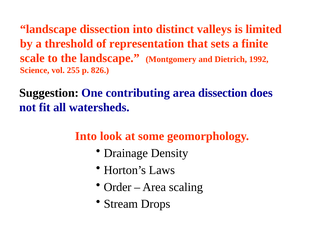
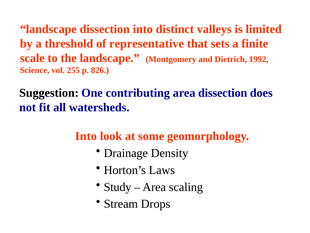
representation: representation -> representative
Order: Order -> Study
